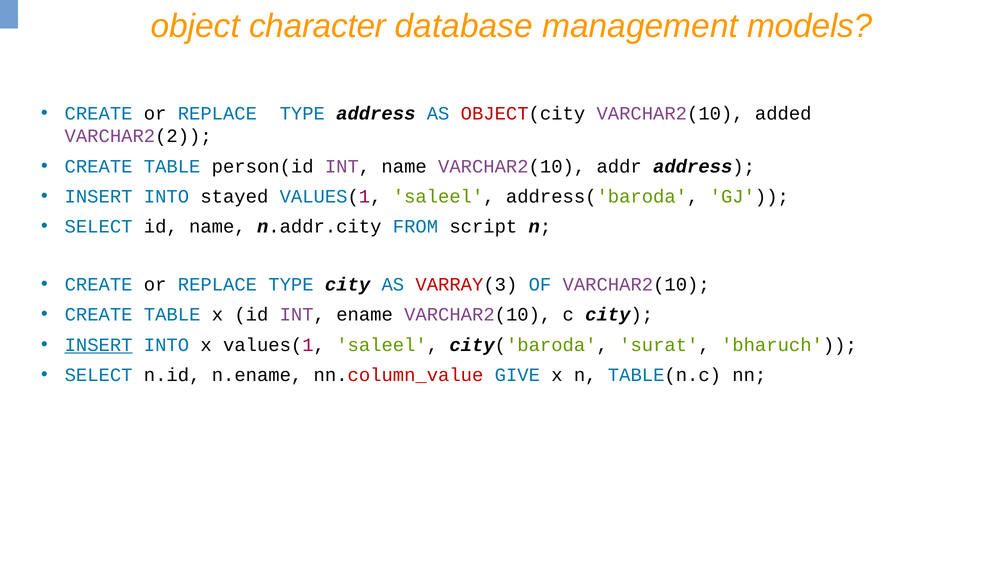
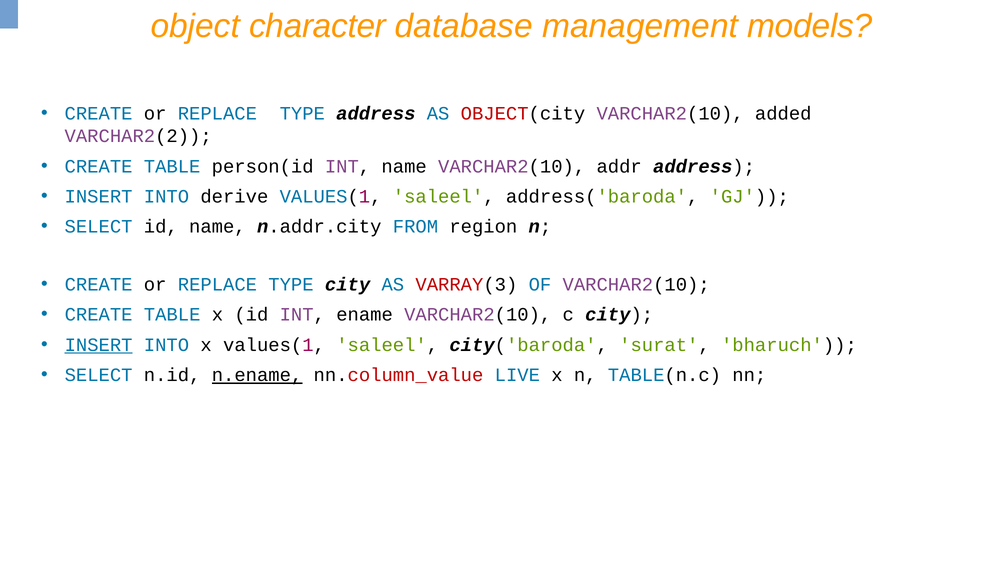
stayed: stayed -> derive
script: script -> region
n.ename underline: none -> present
GIVE: GIVE -> LIVE
